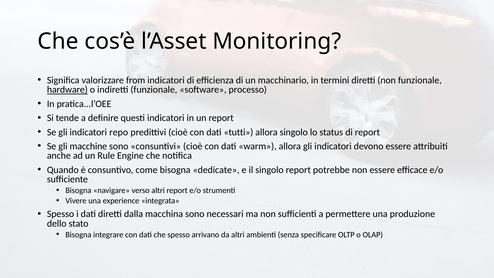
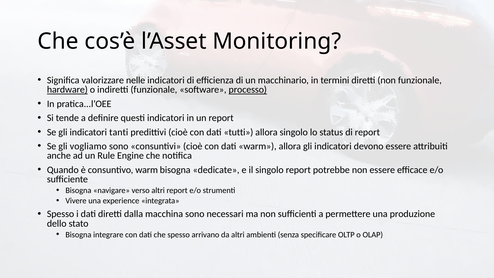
from: from -> nelle
processo underline: none -> present
repo: repo -> tanti
macchine: macchine -> vogliamo
consuntivo come: come -> warm
